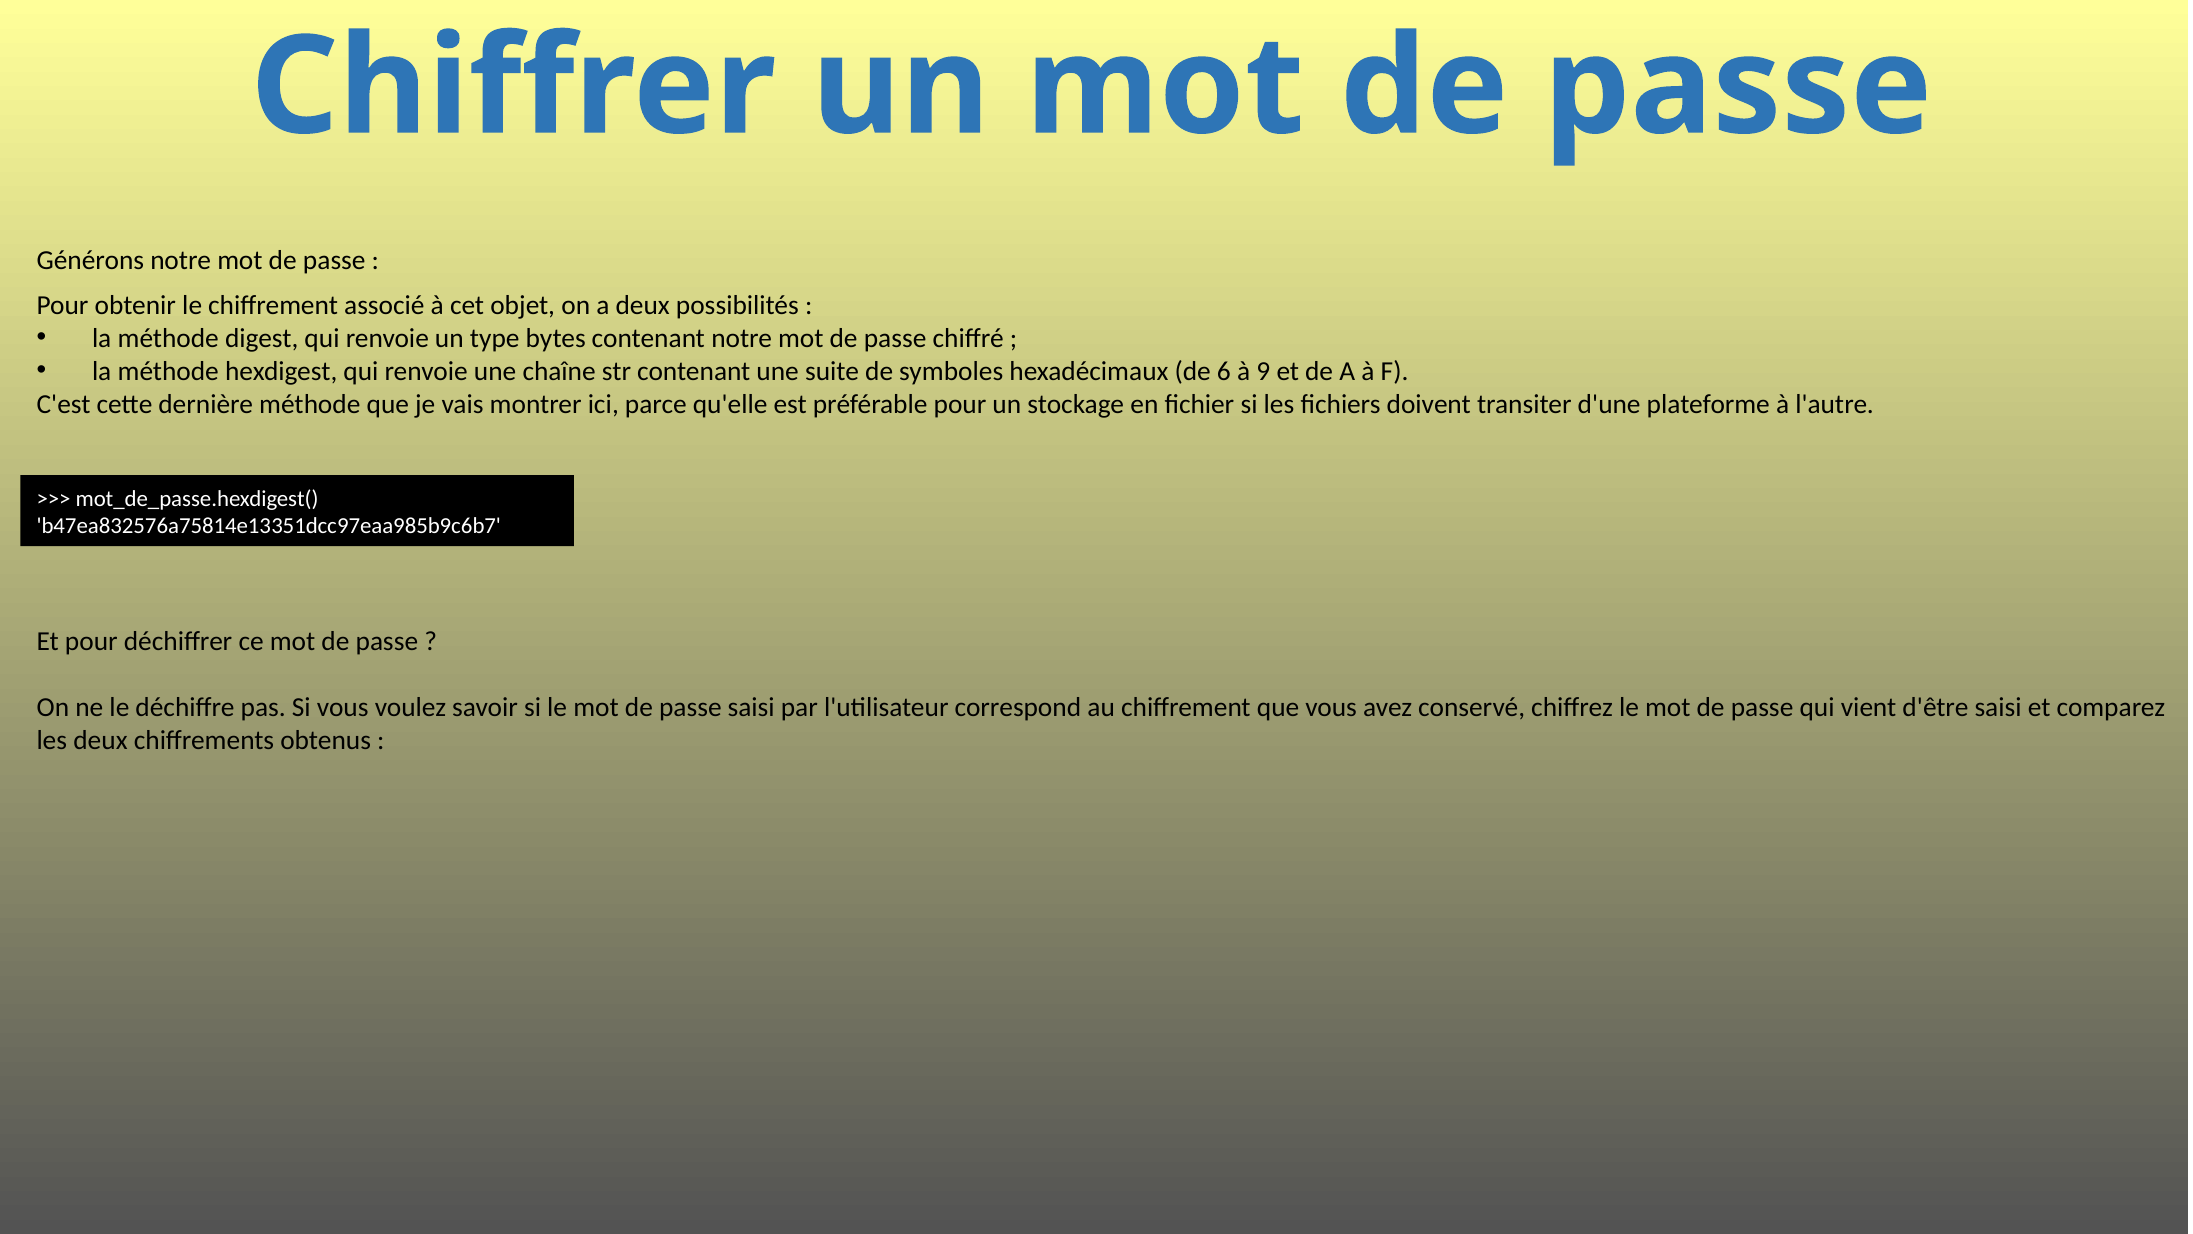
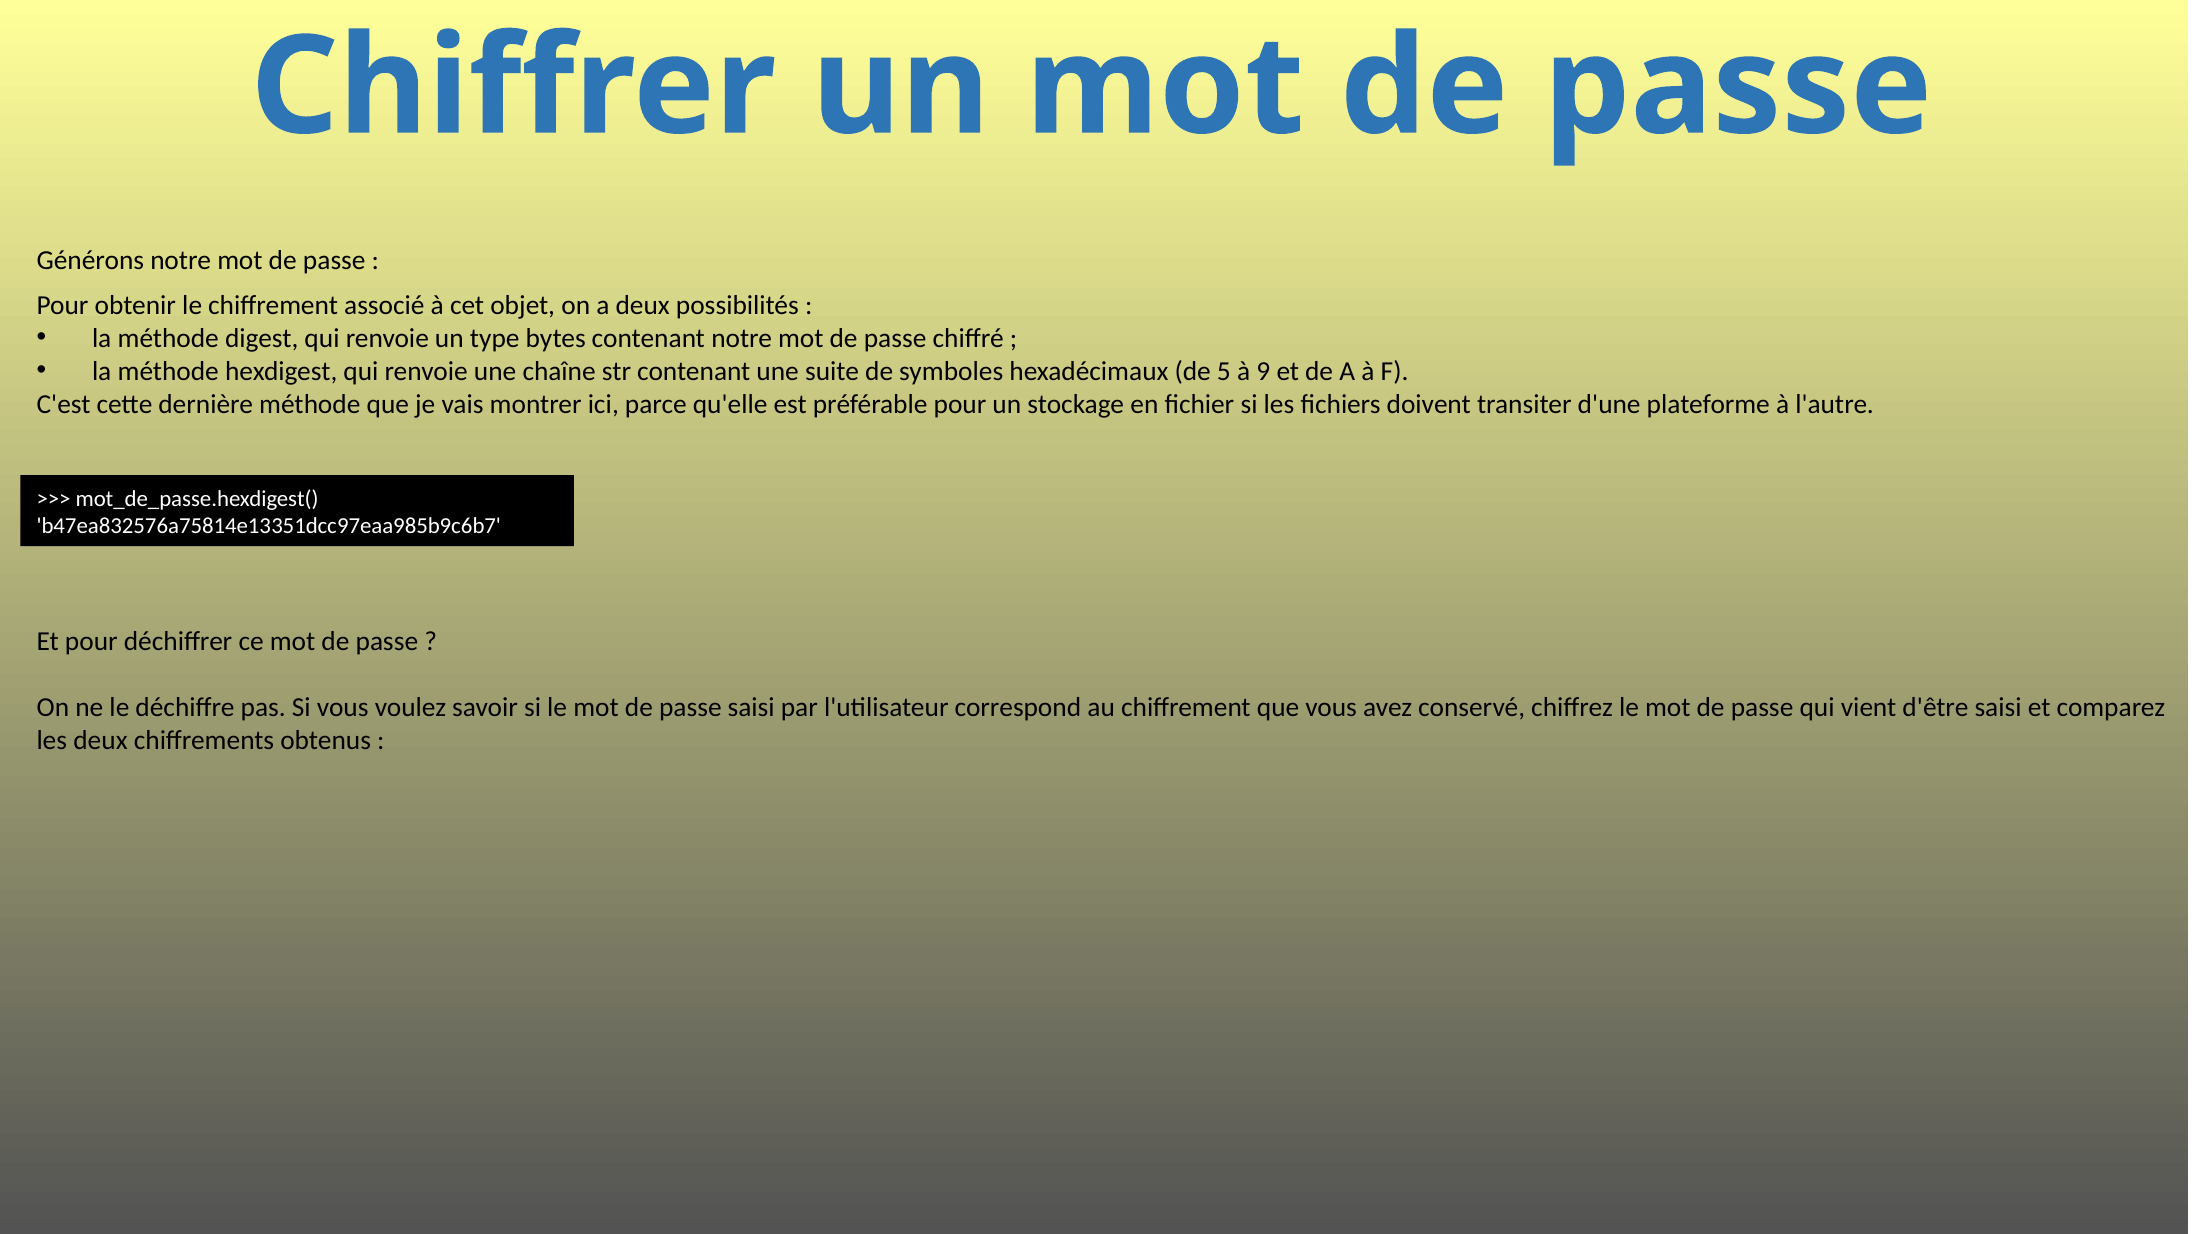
6: 6 -> 5
